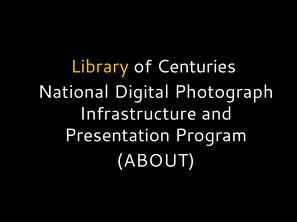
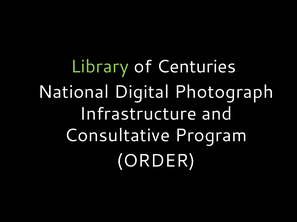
Library colour: yellow -> light green
Presentation: Presentation -> Consultative
ABOUT: ABOUT -> ORDER
